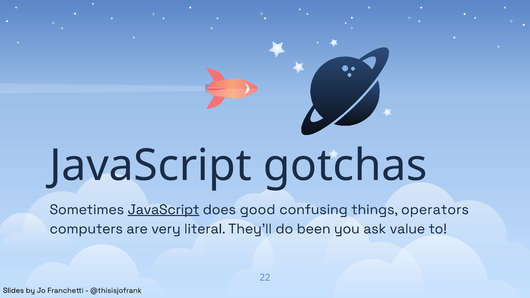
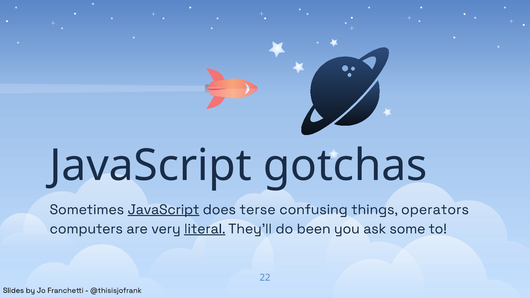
good: good -> terse
literal underline: none -> present
value: value -> some
